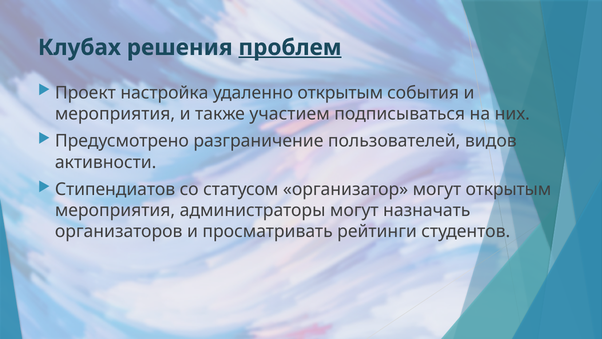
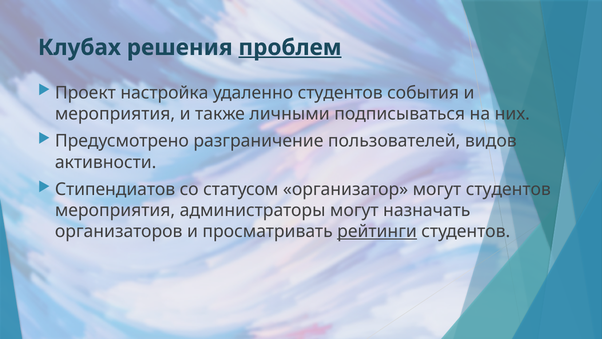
удаленно открытым: открытым -> студентов
участием: участием -> личными
могут открытым: открытым -> студентов
рейтинги underline: none -> present
